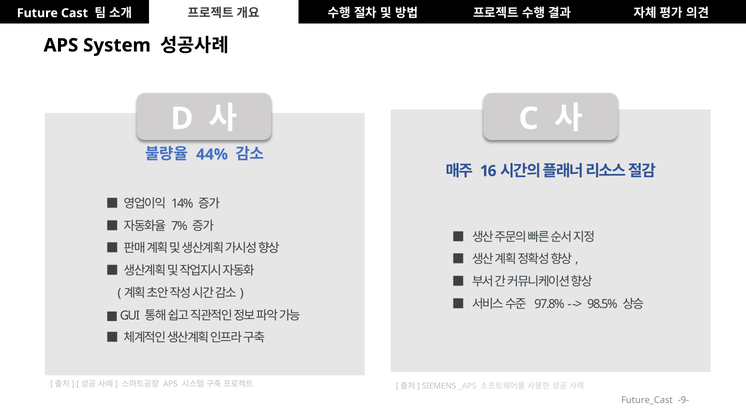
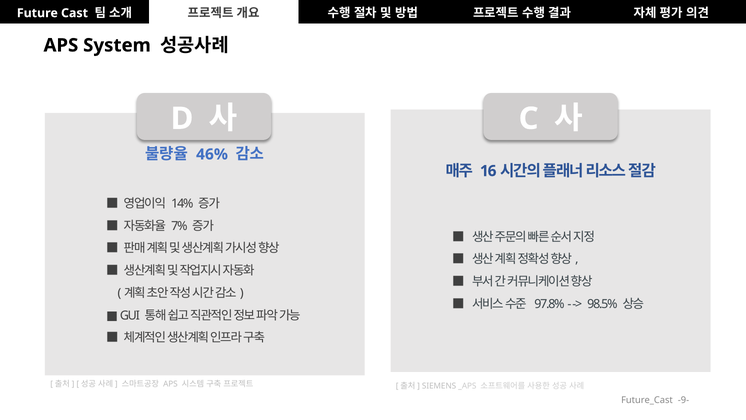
44%: 44% -> 46%
